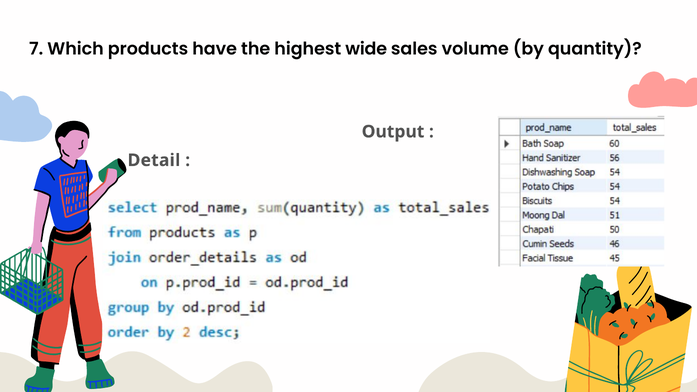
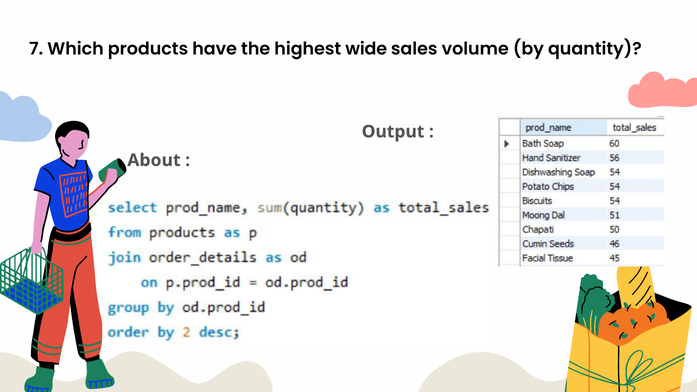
Detail: Detail -> About
